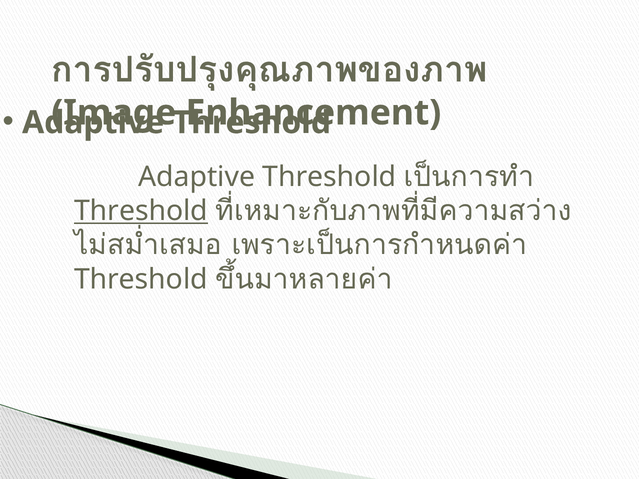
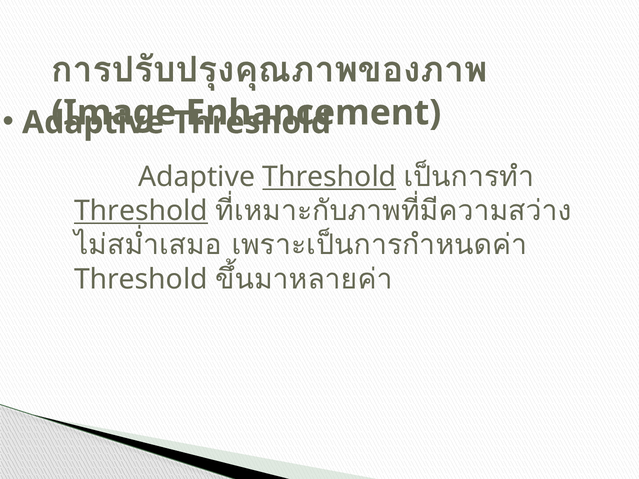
Threshold at (329, 177) underline: none -> present
